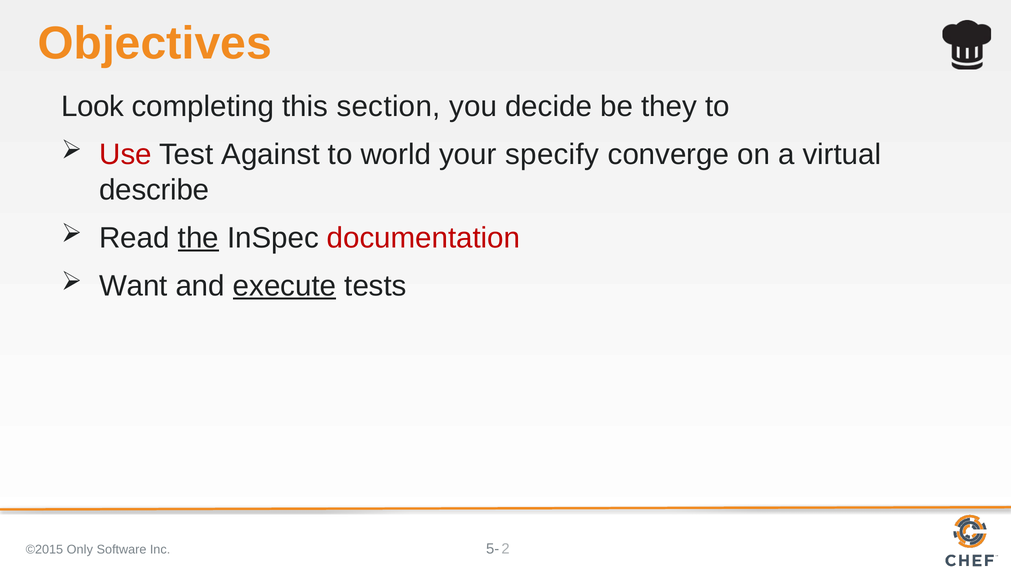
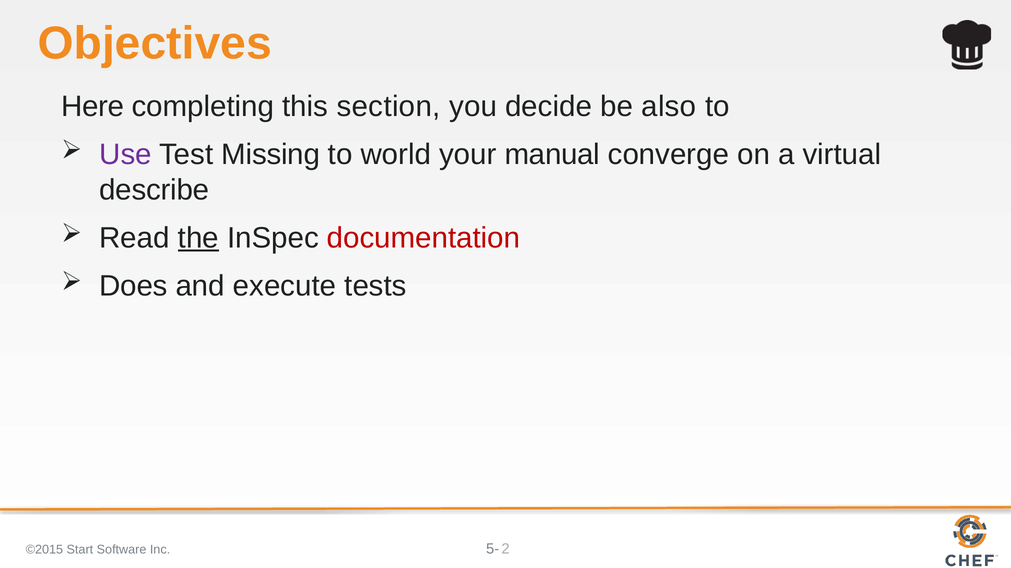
Look: Look -> Here
they: they -> also
Use colour: red -> purple
Against: Against -> Missing
specify: specify -> manual
Want: Want -> Does
execute underline: present -> none
Only: Only -> Start
